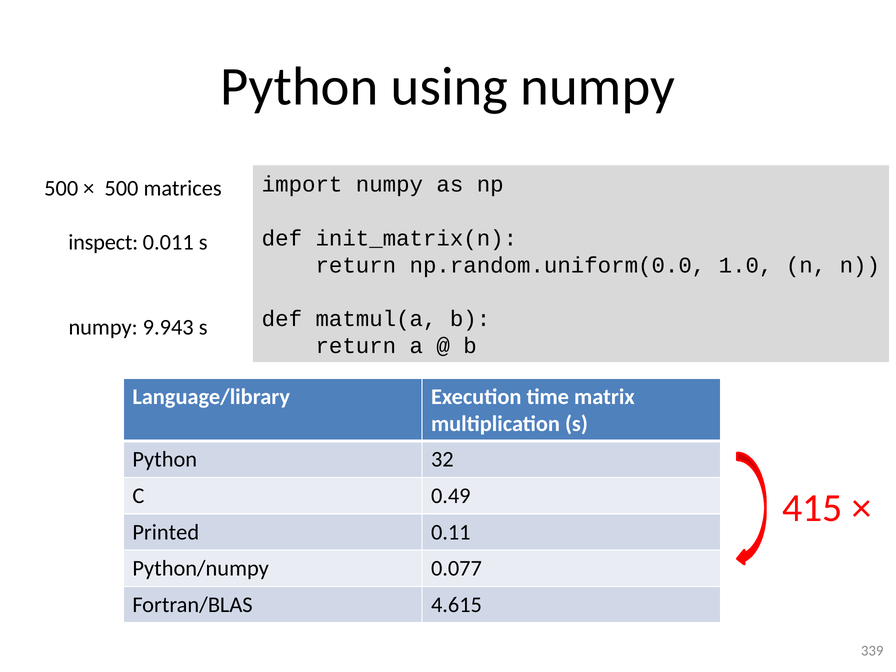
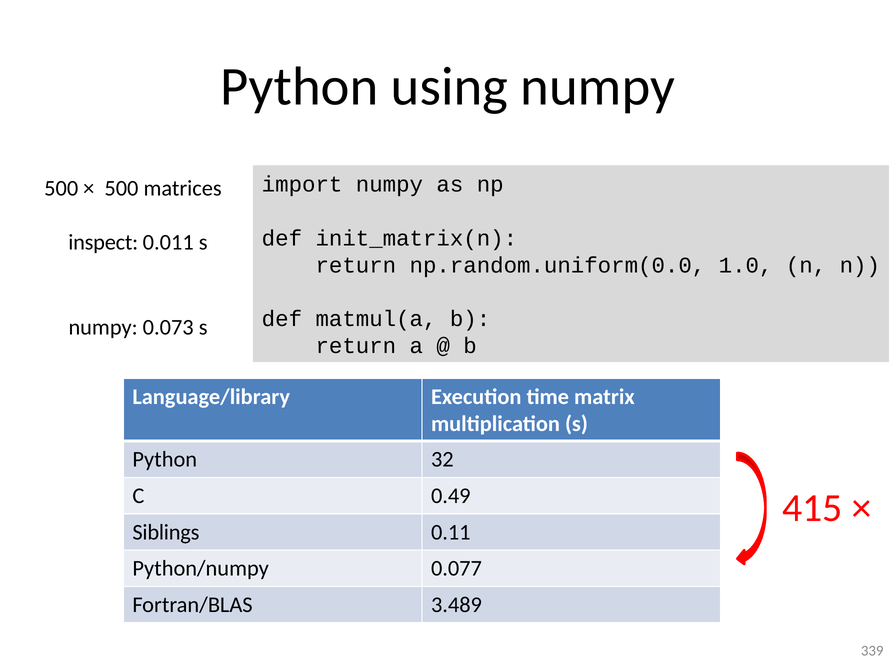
9.943: 9.943 -> 0.073
Printed: Printed -> Siblings
4.615: 4.615 -> 3.489
